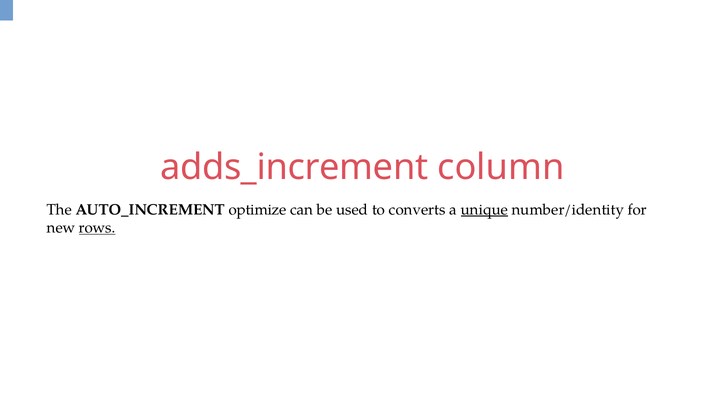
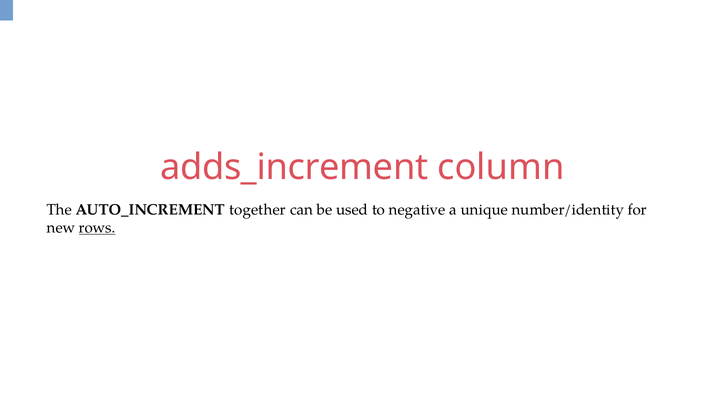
optimize: optimize -> together
converts: converts -> negative
unique underline: present -> none
